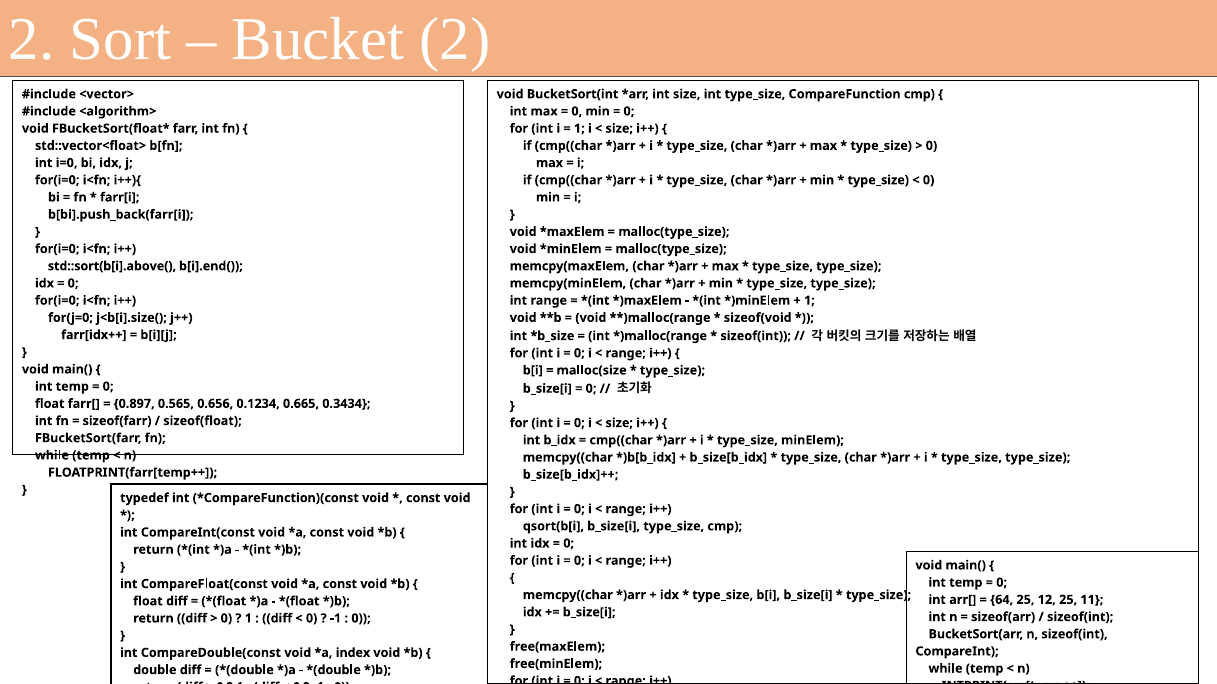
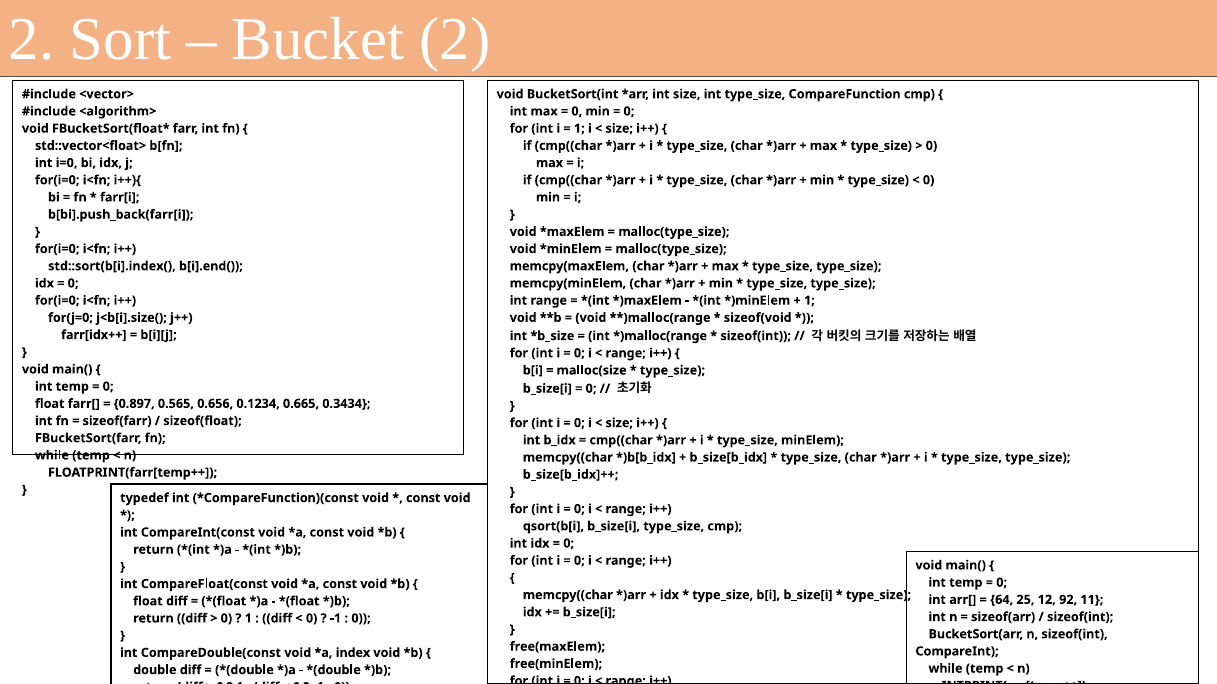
std::sort(b[i].above(: std::sort(b[i].above( -> std::sort(b[i].index(
12 25: 25 -> 92
